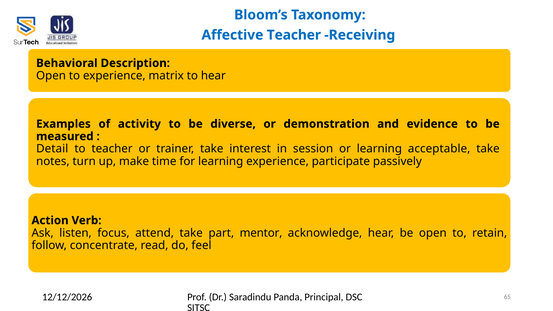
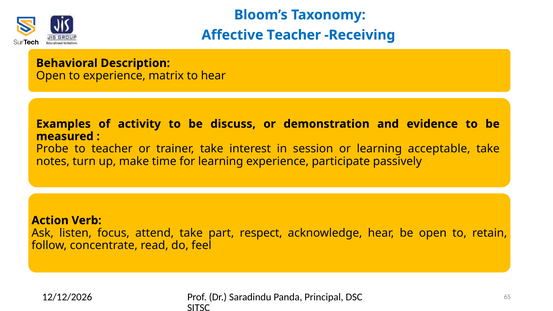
diverse: diverse -> discuss
Detail: Detail -> Probe
mentor: mentor -> respect
